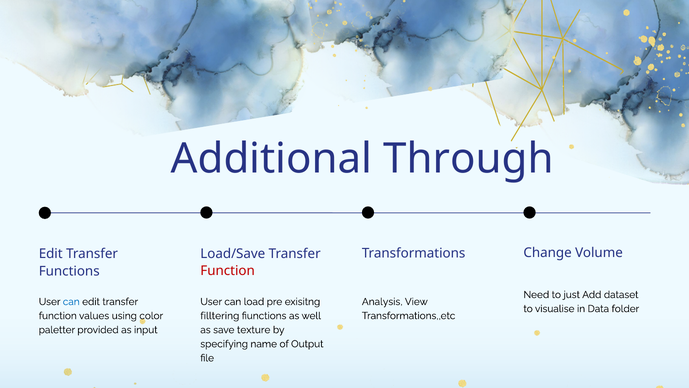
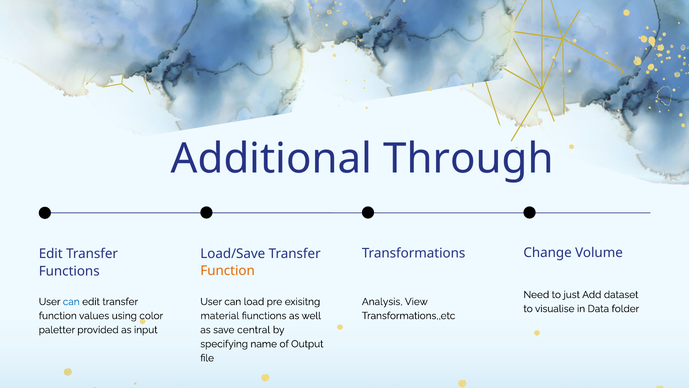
Function at (228, 271) colour: red -> orange
filltering: filltering -> material
texture: texture -> central
